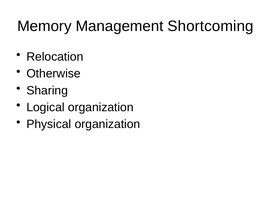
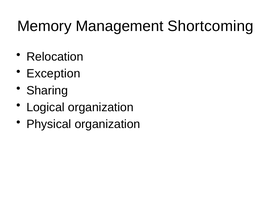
Otherwise: Otherwise -> Exception
